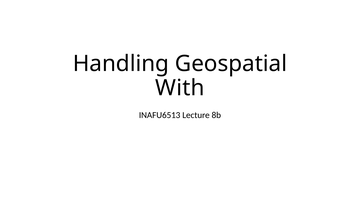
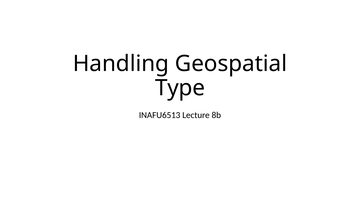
With: With -> Type
